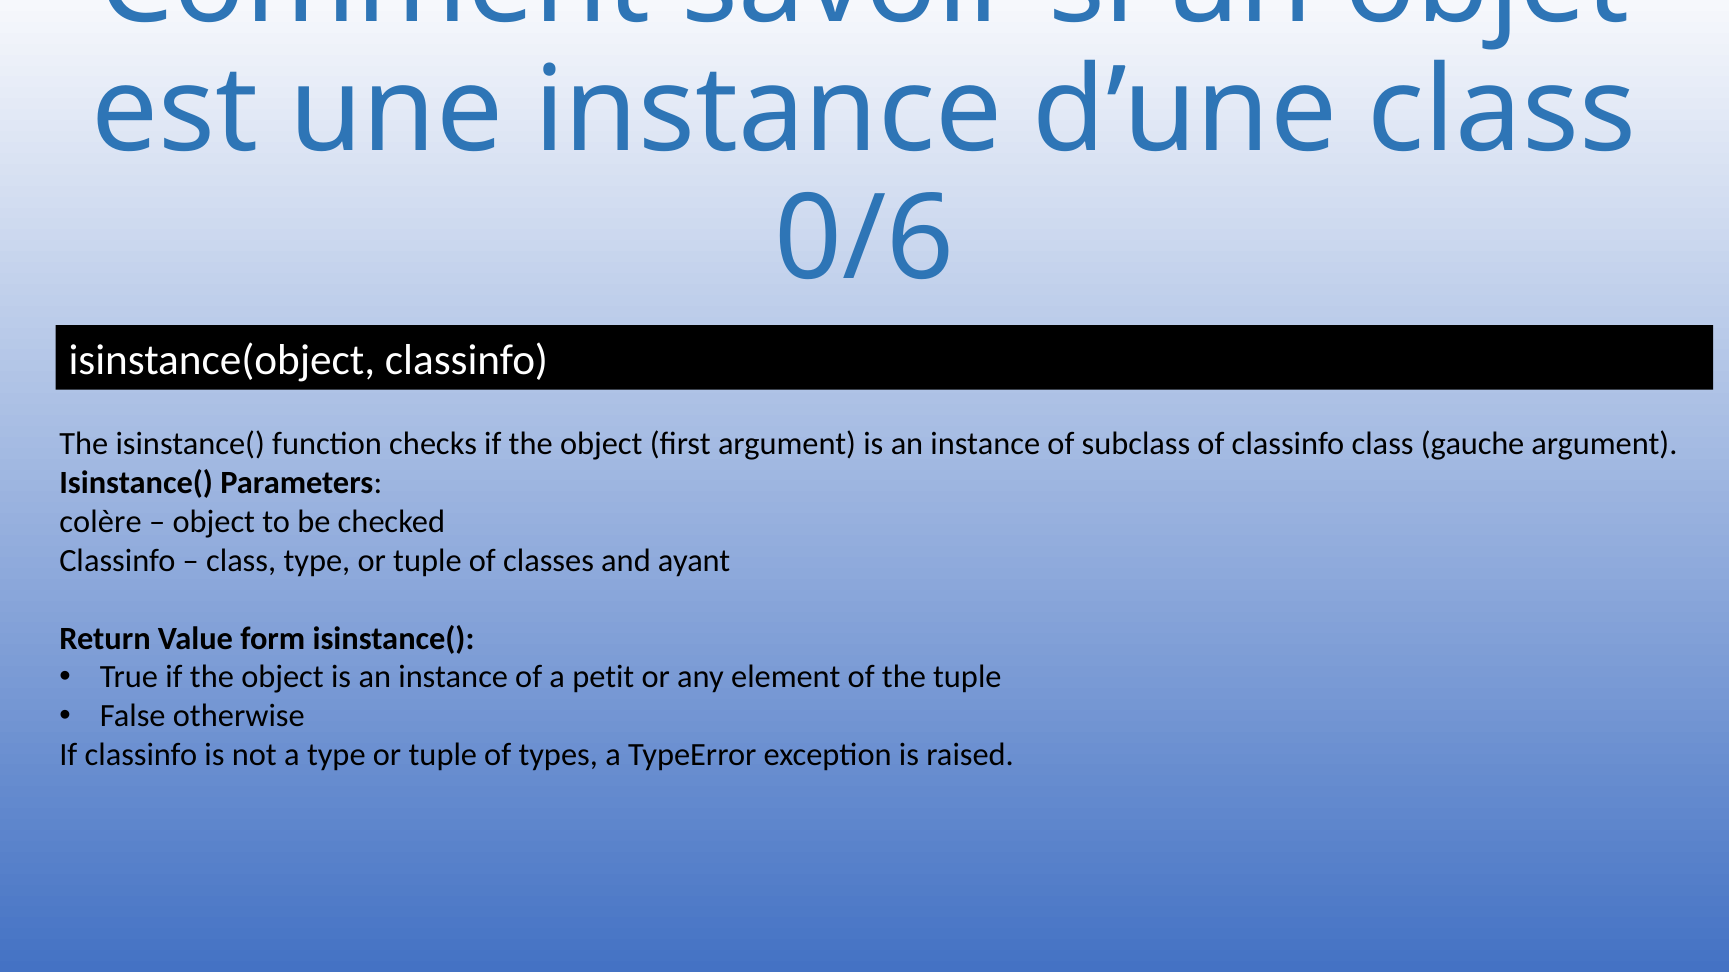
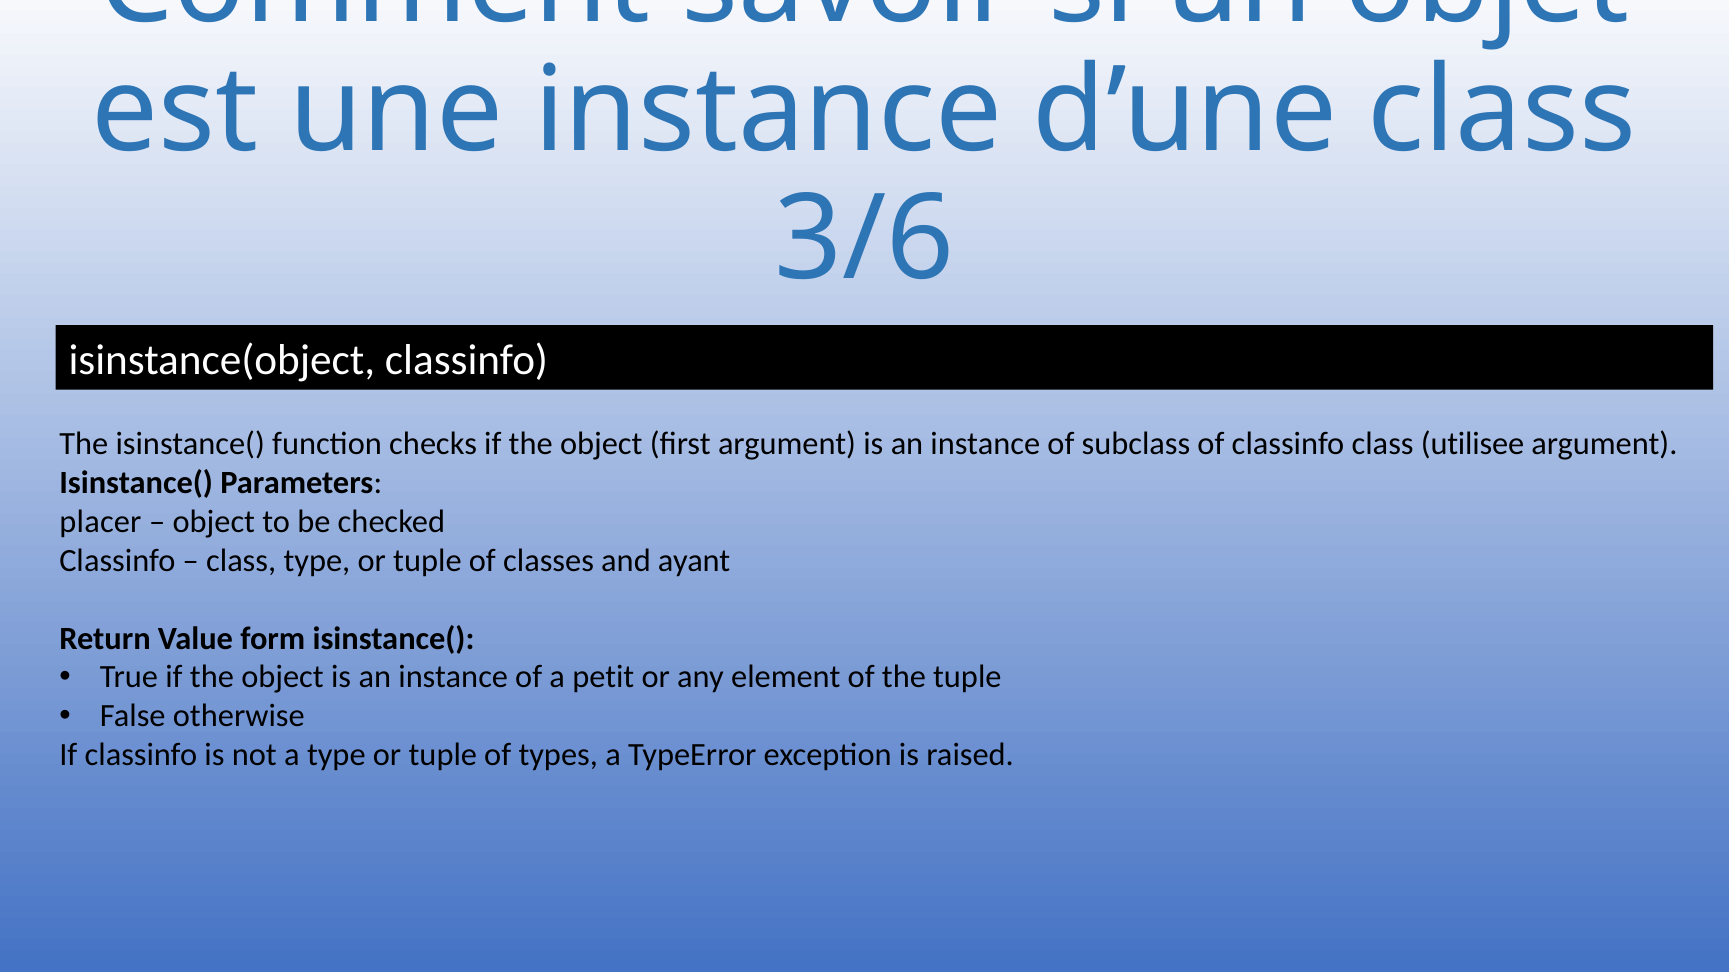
0/6: 0/6 -> 3/6
gauche: gauche -> utilisee
colère: colère -> placer
